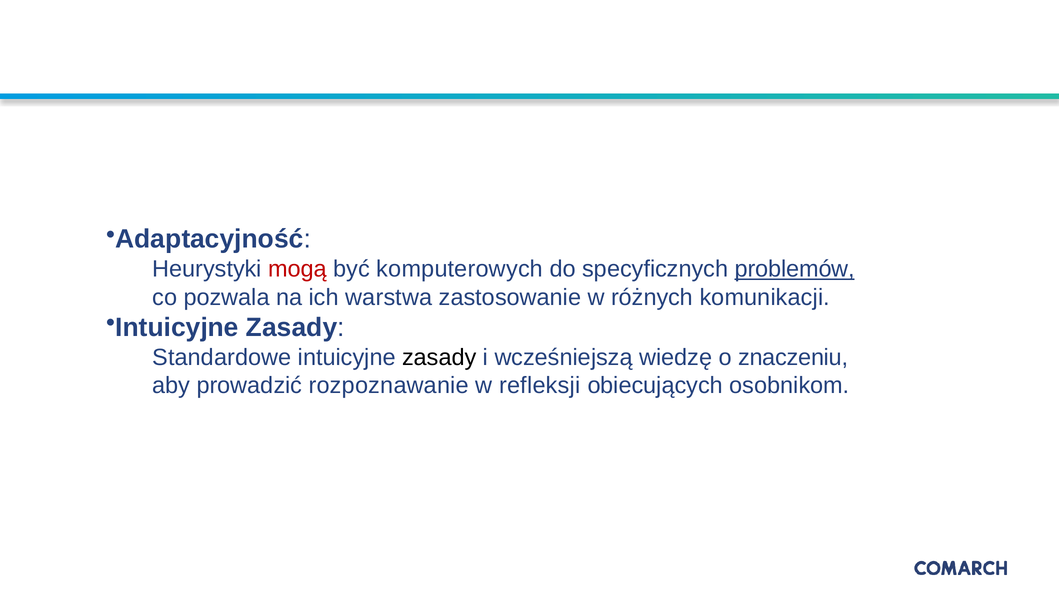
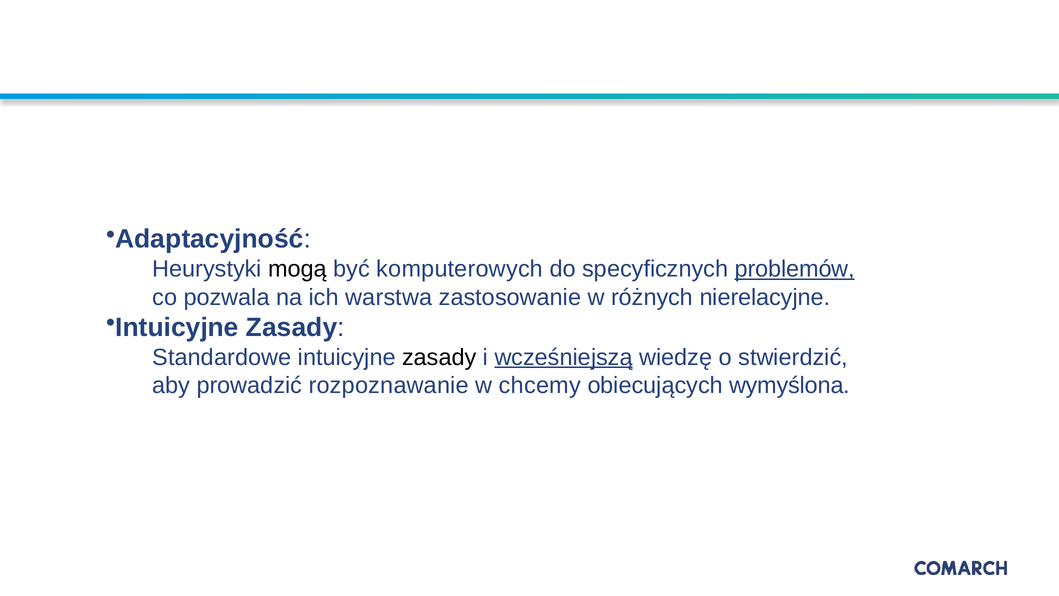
mogą colour: red -> black
komunikacji: komunikacji -> nierelacyjne
wcześniejszą underline: none -> present
znaczeniu: znaczeniu -> stwierdzić
refleksji: refleksji -> chcemy
osobnikom: osobnikom -> wymyślona
